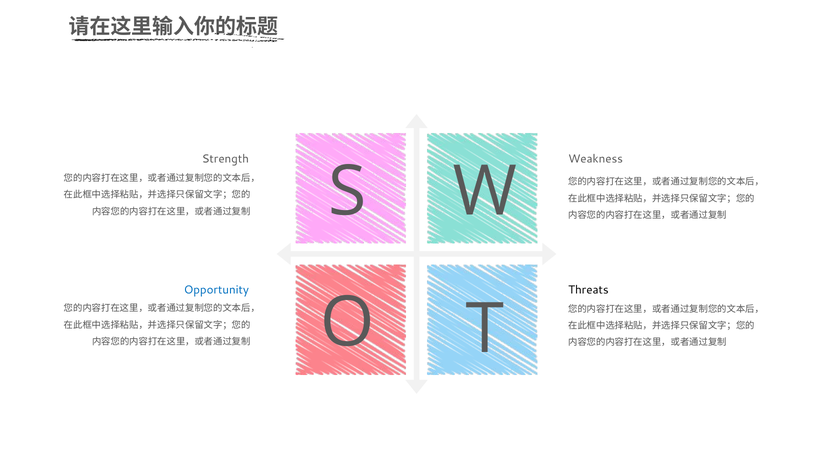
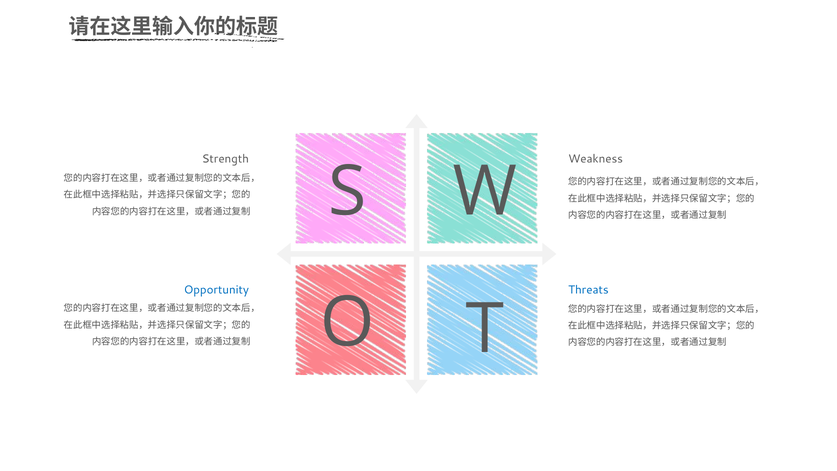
Threats colour: black -> blue
